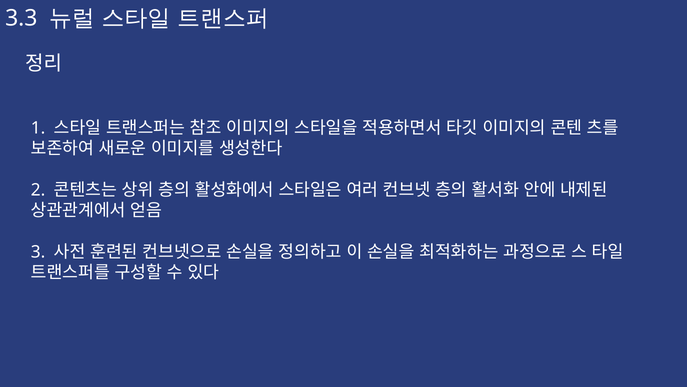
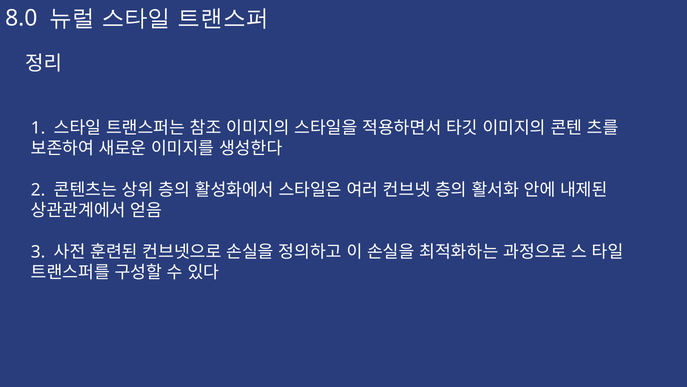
3.3: 3.3 -> 8.0
